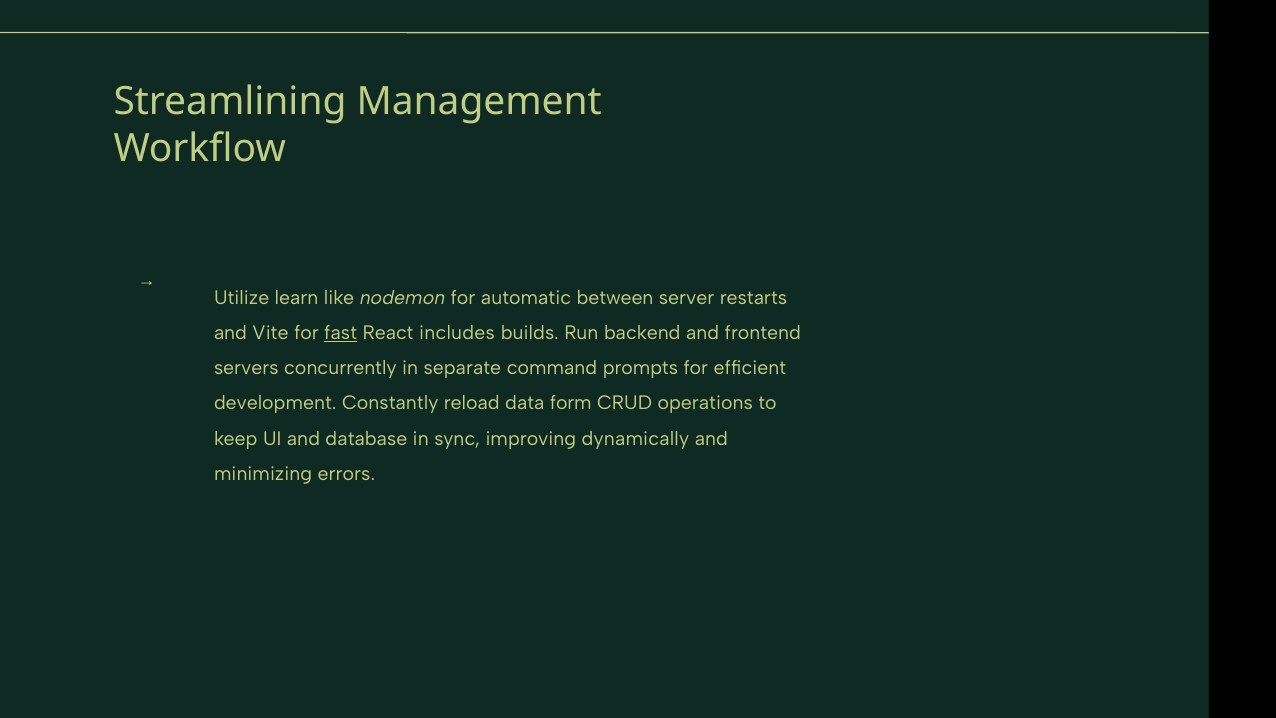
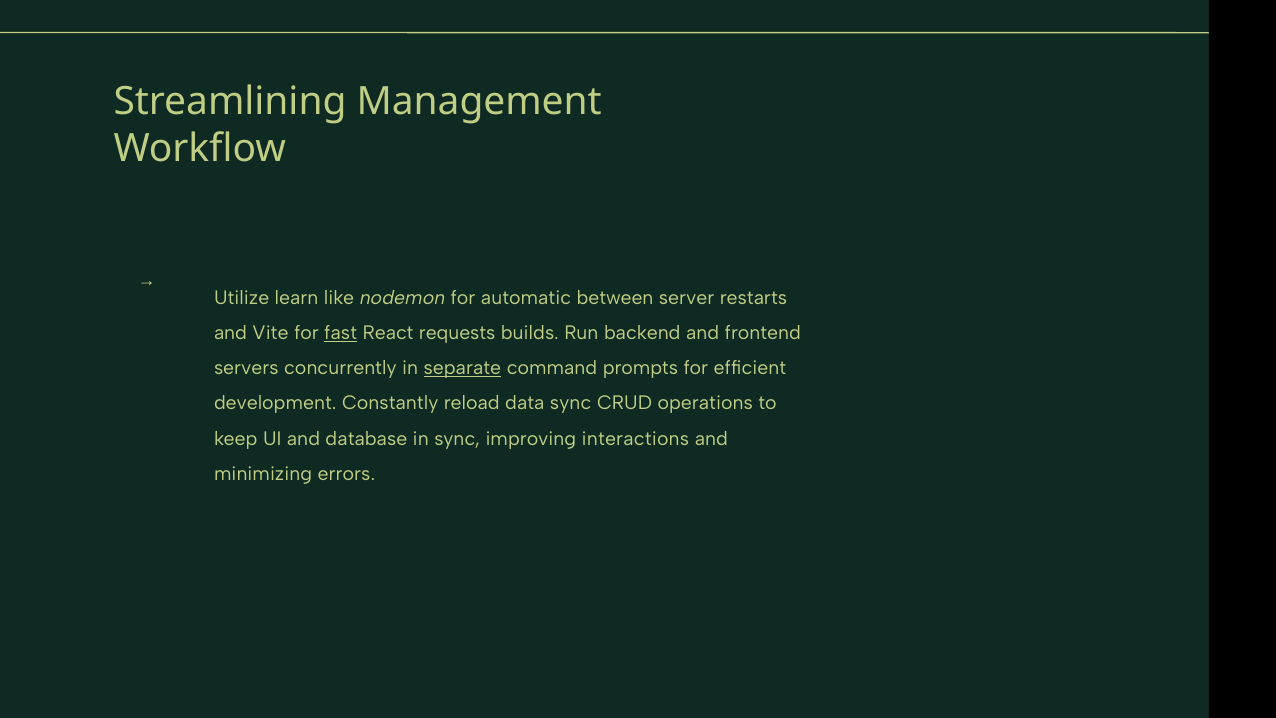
includes: includes -> requests
separate underline: none -> present
data form: form -> sync
dynamically: dynamically -> interactions
